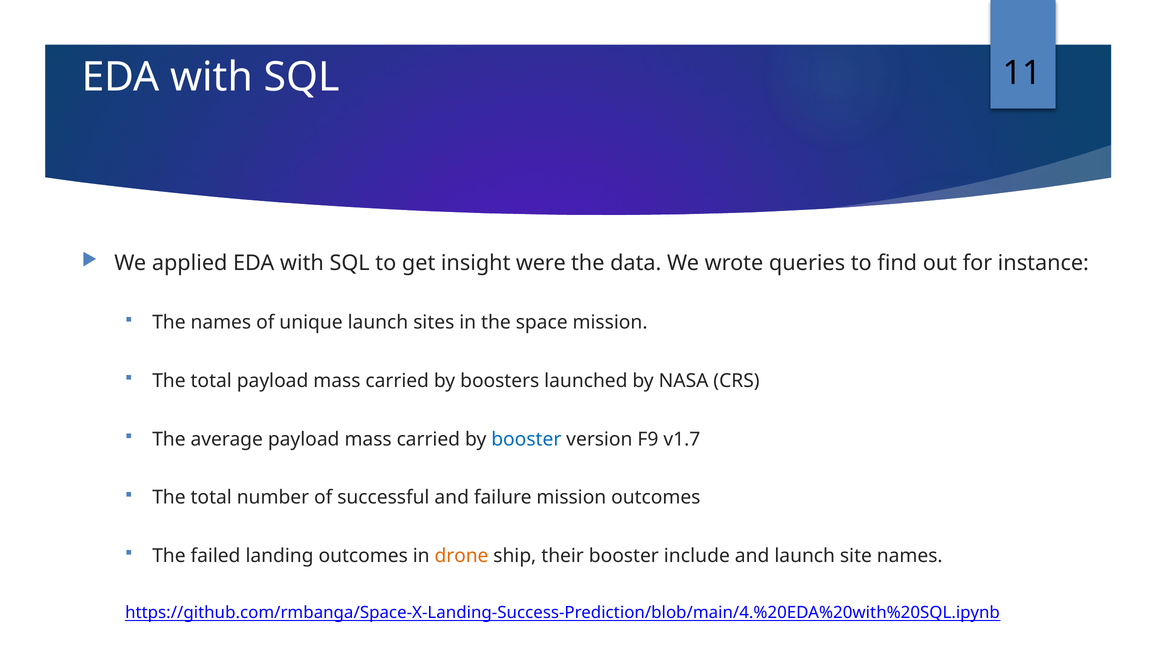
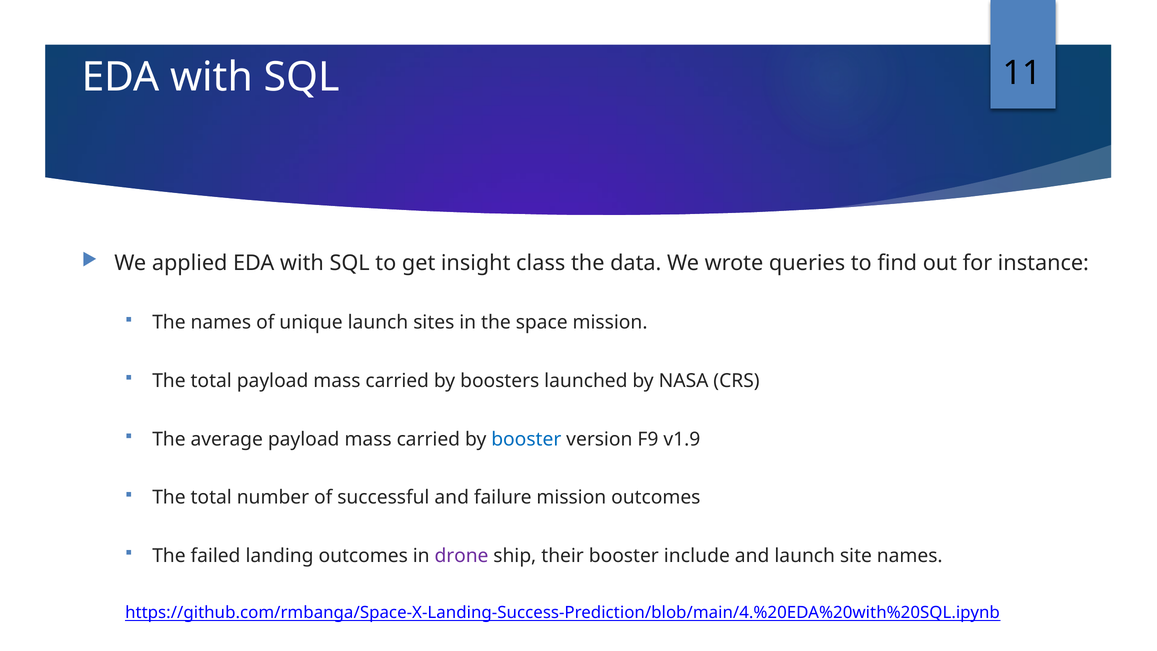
were: were -> class
v1.7: v1.7 -> v1.9
drone colour: orange -> purple
